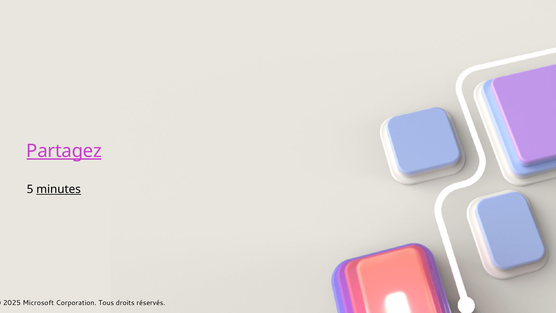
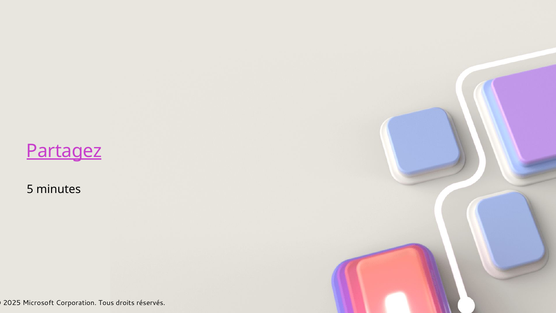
minutes underline: present -> none
